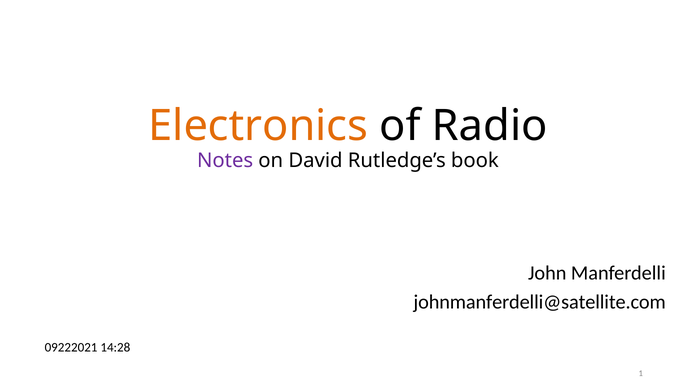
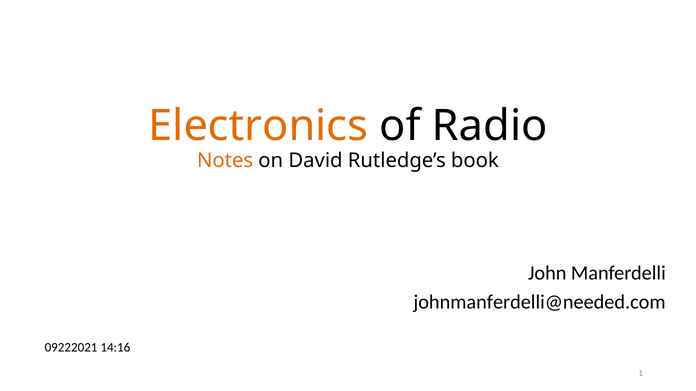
Notes colour: purple -> orange
johnmanferdelli@satellite.com: johnmanferdelli@satellite.com -> johnmanferdelli@needed.com
14:28: 14:28 -> 14:16
